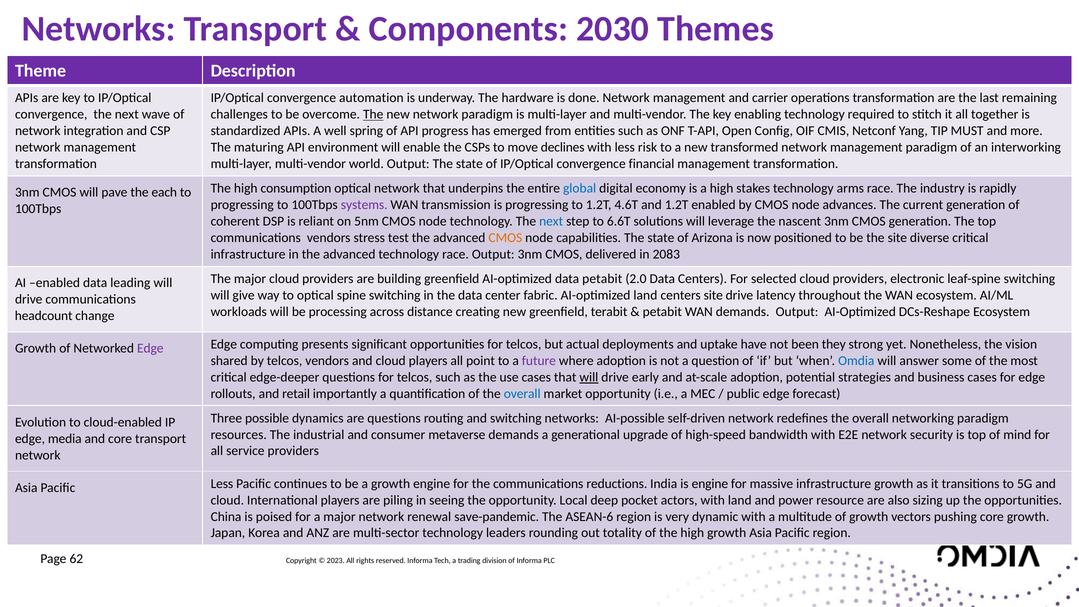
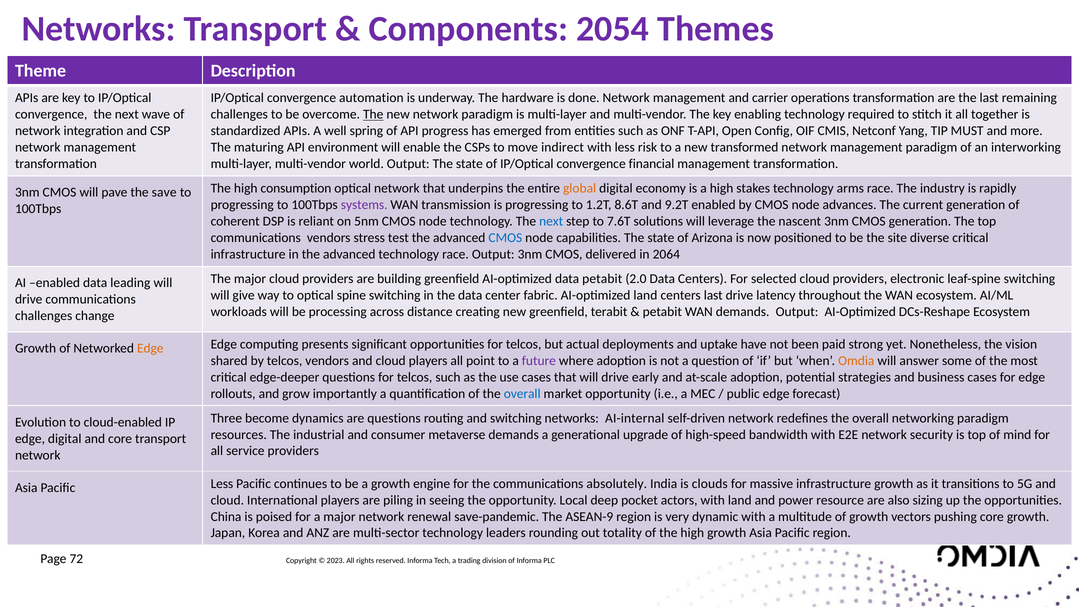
2030: 2030 -> 2054
declines: declines -> indirect
global colour: blue -> orange
each: each -> save
4.6T: 4.6T -> 8.6T
and 1.2T: 1.2T -> 9.2T
6.6T: 6.6T -> 7.6T
CMOS at (505, 238) colour: orange -> blue
2083: 2083 -> 2064
centers site: site -> last
headcount at (44, 316): headcount -> challenges
Edge at (150, 348) colour: purple -> orange
they: they -> paid
Omdia colour: blue -> orange
will at (589, 377) underline: present -> none
retail: retail -> grow
possible: possible -> become
AI-possible: AI-possible -> AI-internal
edge media: media -> digital
reductions: reductions -> absolutely
is engine: engine -> clouds
ASEAN-6: ASEAN-6 -> ASEAN-9
62: 62 -> 72
